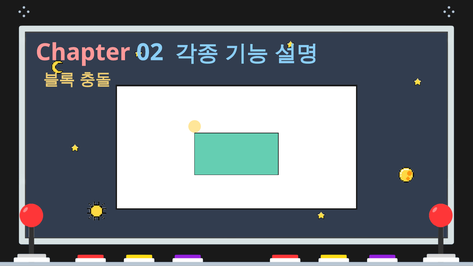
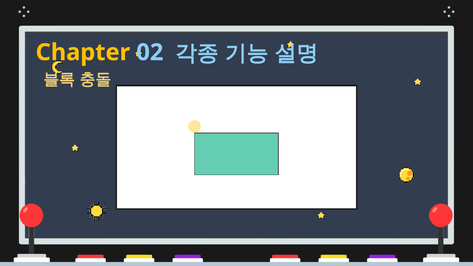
Chapter colour: pink -> yellow
